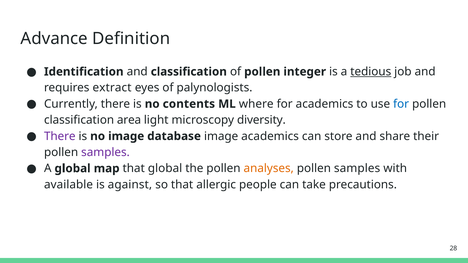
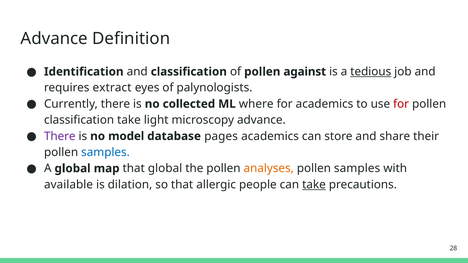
integer: integer -> against
contents: contents -> collected
for at (401, 104) colour: blue -> red
classification area: area -> take
microscopy diversity: diversity -> advance
no image: image -> model
database image: image -> pages
samples at (105, 152) colour: purple -> blue
against: against -> dilation
take at (314, 185) underline: none -> present
